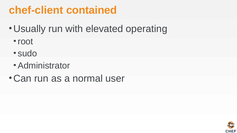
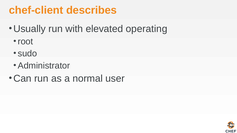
contained: contained -> describes
